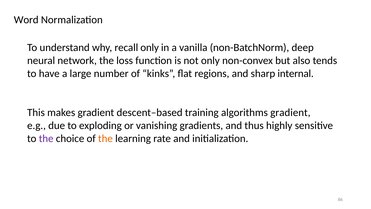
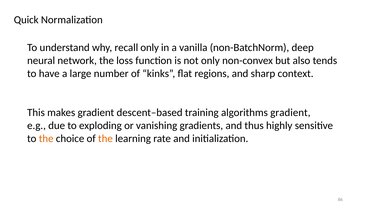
Word: Word -> Quick
internal: internal -> context
the at (46, 138) colour: purple -> orange
